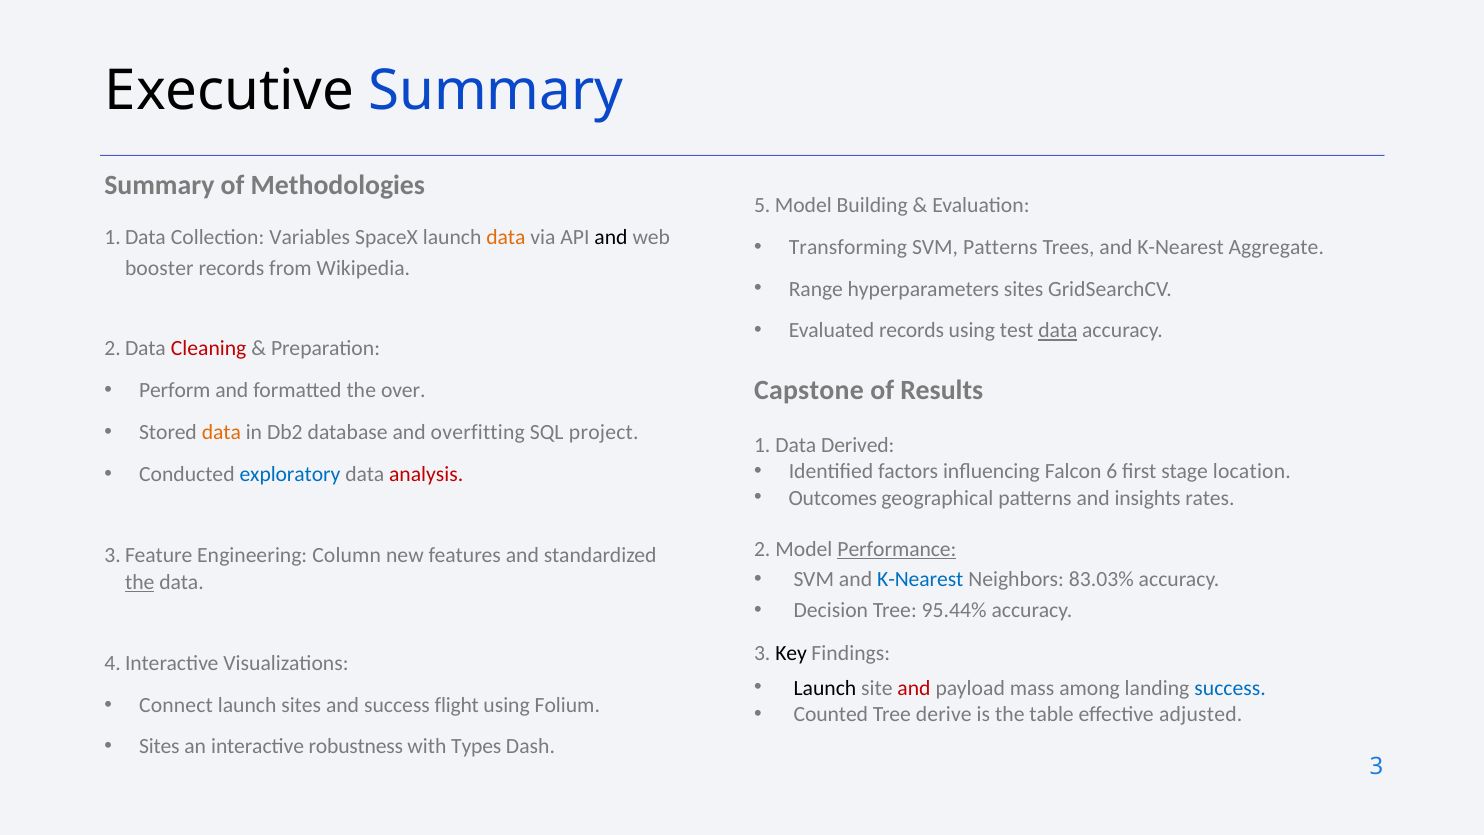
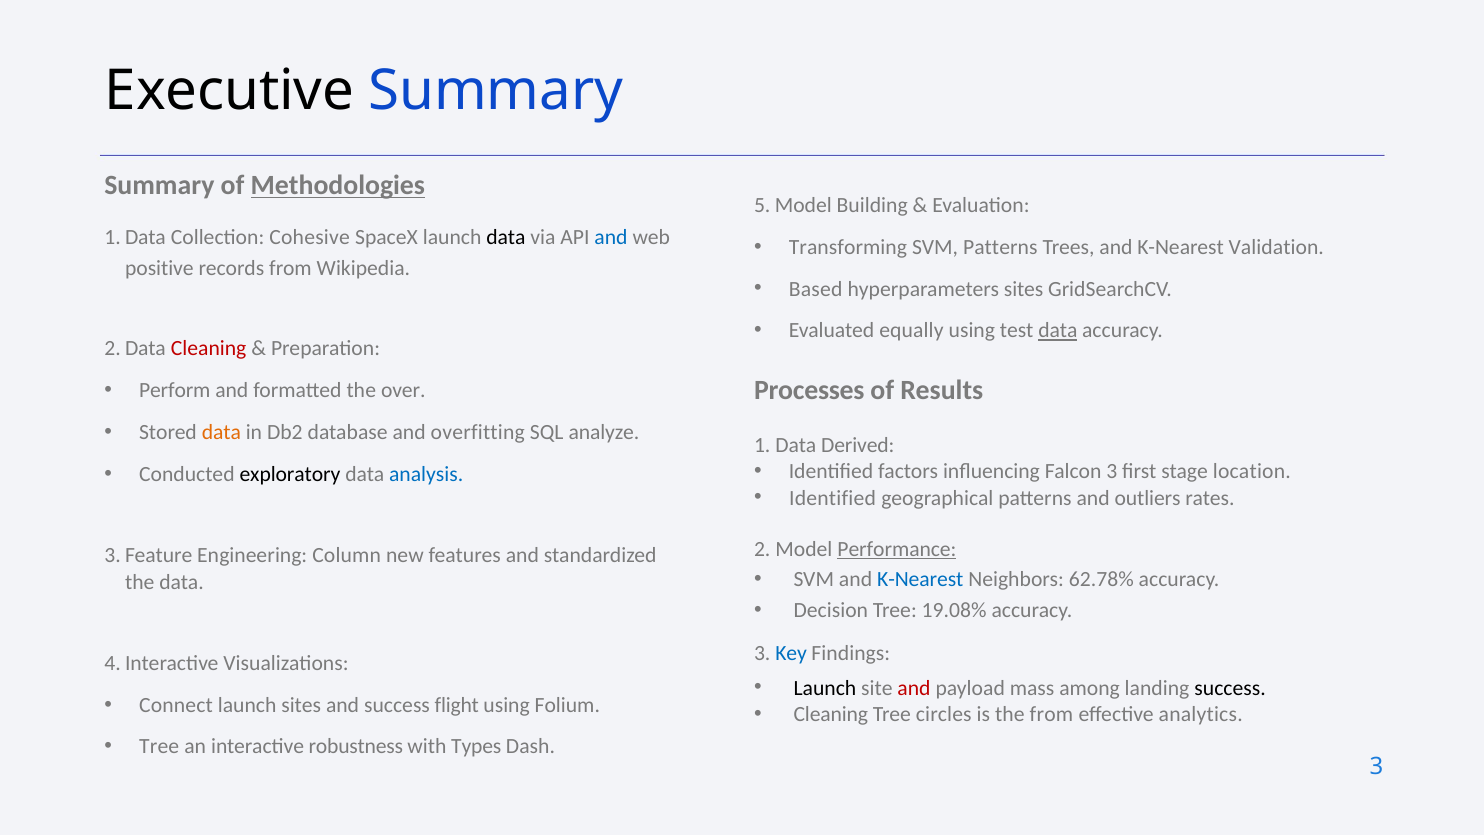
Methodologies underline: none -> present
Variables: Variables -> Cohesive
data at (506, 237) colour: orange -> black
and at (611, 237) colour: black -> blue
Aggregate: Aggregate -> Validation
booster: booster -> positive
Range: Range -> Based
Evaluated records: records -> equally
Capstone: Capstone -> Processes
project: project -> analyze
Falcon 6: 6 -> 3
exploratory colour: blue -> black
analysis colour: red -> blue
Outcomes at (833, 498): Outcomes -> Identified
insights: insights -> outliers
83.03%: 83.03% -> 62.78%
the at (140, 582) underline: present -> none
95.44%: 95.44% -> 19.08%
Key colour: black -> blue
success at (1230, 688) colour: blue -> black
Counted at (831, 714): Counted -> Cleaning
derive: derive -> circles
the table: table -> from
adjusted: adjusted -> analytics
Sites at (159, 746): Sites -> Tree
